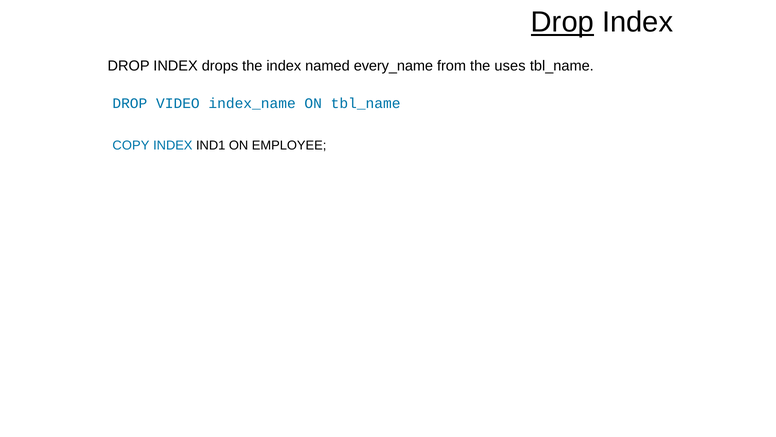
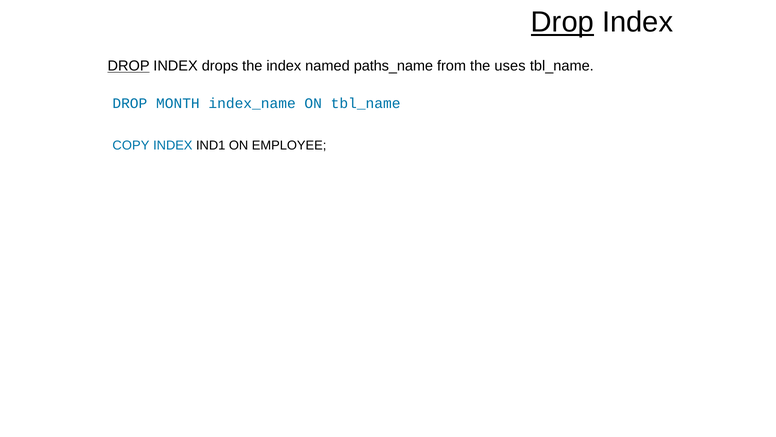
DROP at (129, 66) underline: none -> present
every_name: every_name -> paths_name
VIDEO: VIDEO -> MONTH
